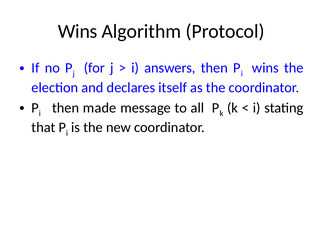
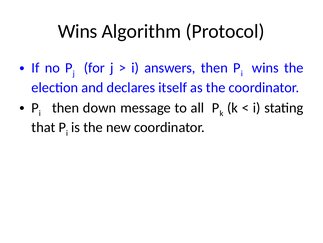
made: made -> down
